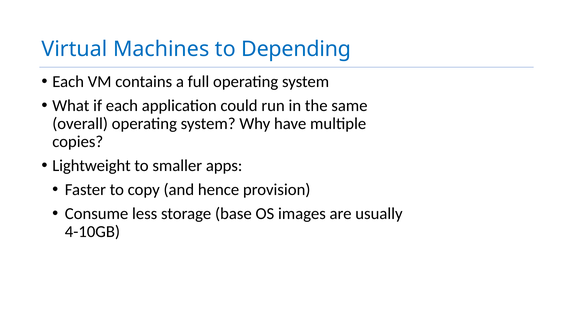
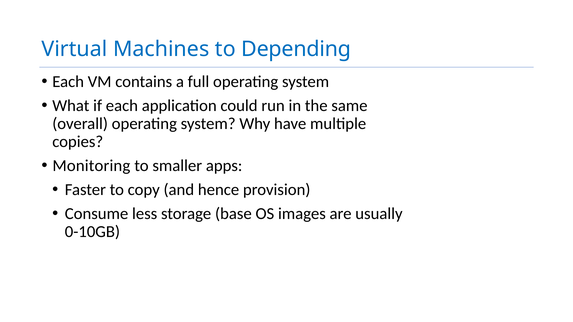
Lightweight: Lightweight -> Monitoring
4-10GB: 4-10GB -> 0-10GB
